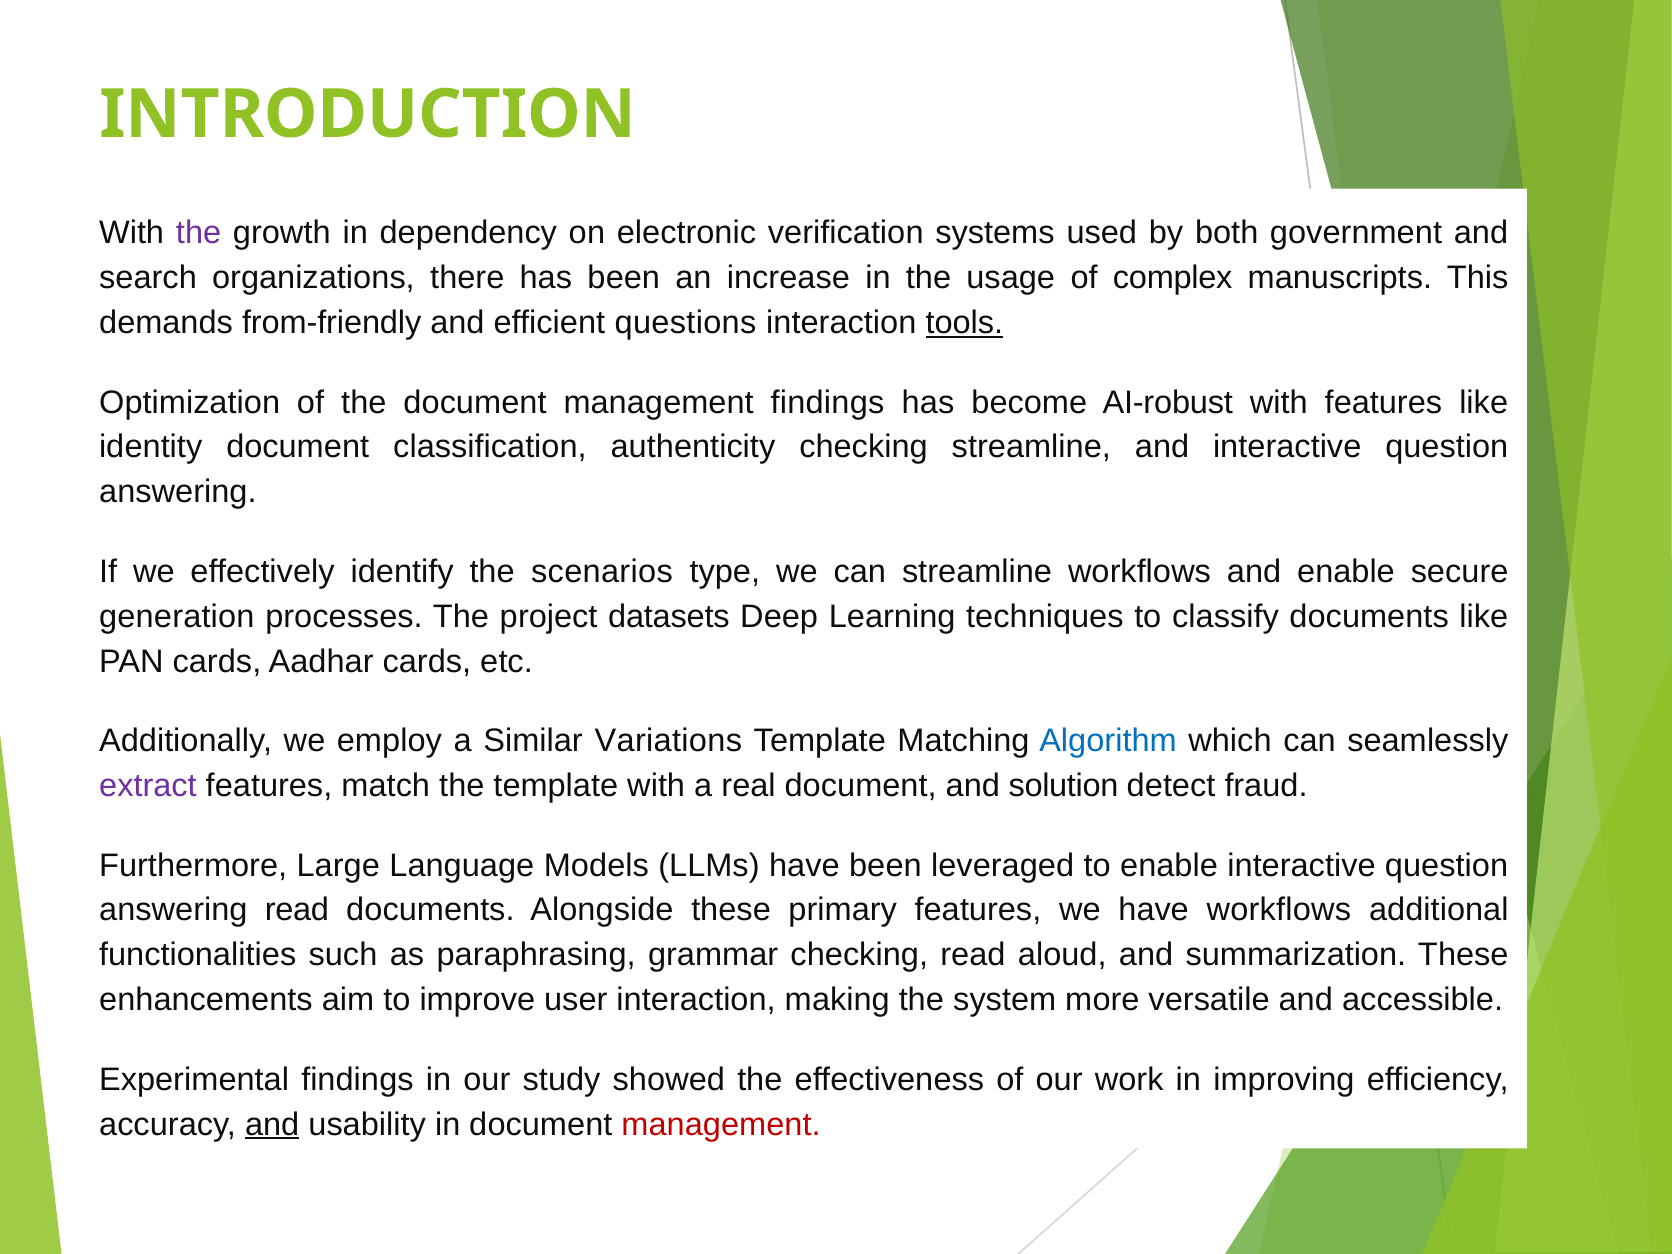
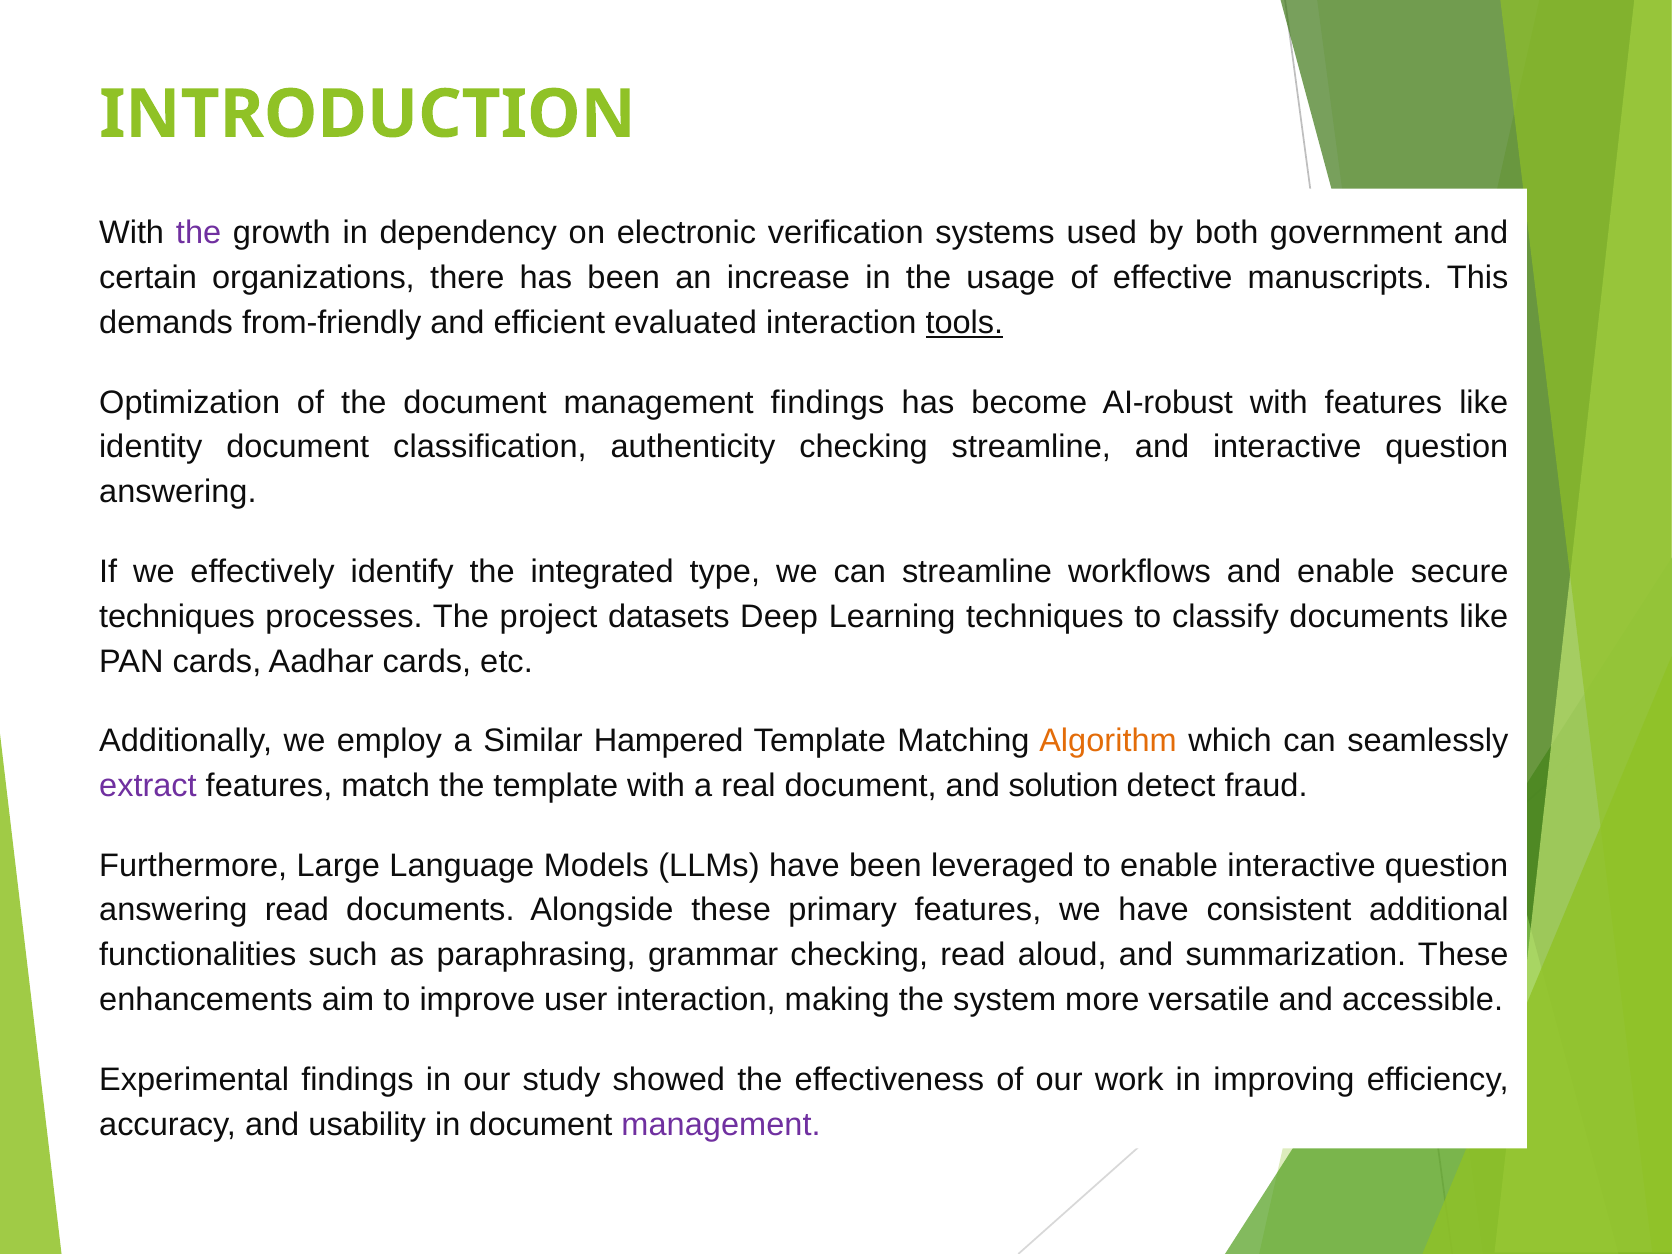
search: search -> certain
complex: complex -> effective
questions: questions -> evaluated
scenarios: scenarios -> integrated
generation at (177, 616): generation -> techniques
Variations: Variations -> Hampered
Algorithm colour: blue -> orange
have workflows: workflows -> consistent
and at (272, 1124) underline: present -> none
management at (721, 1124) colour: red -> purple
